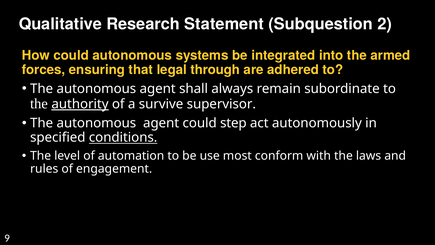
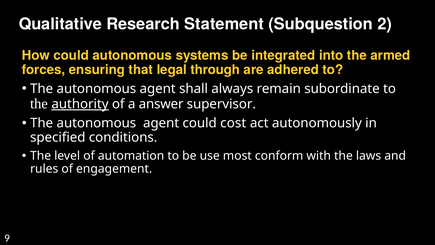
survive: survive -> answer
step: step -> cost
conditions underline: present -> none
